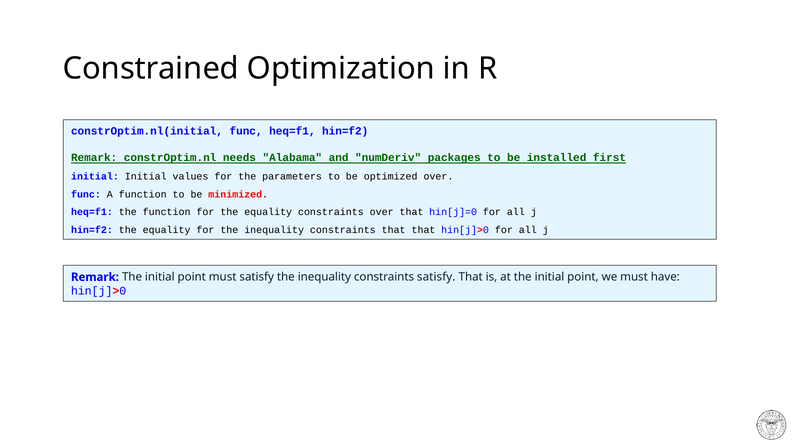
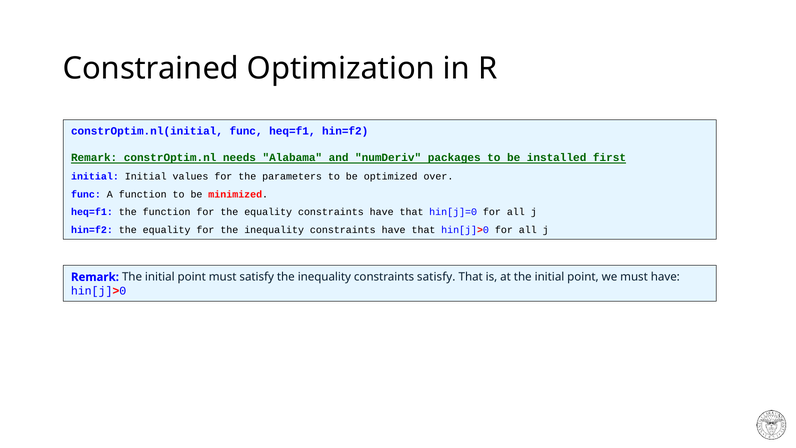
equality constraints over: over -> have
inequality constraints that: that -> have
